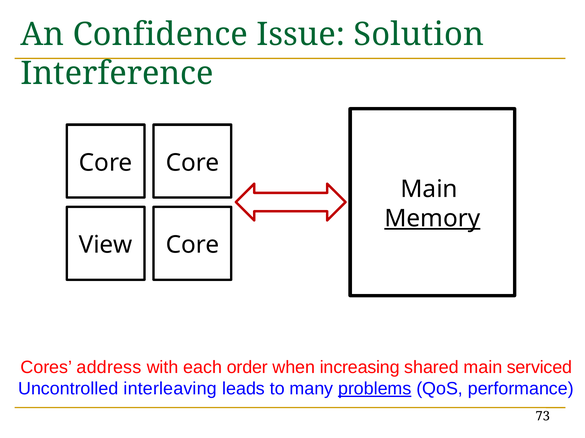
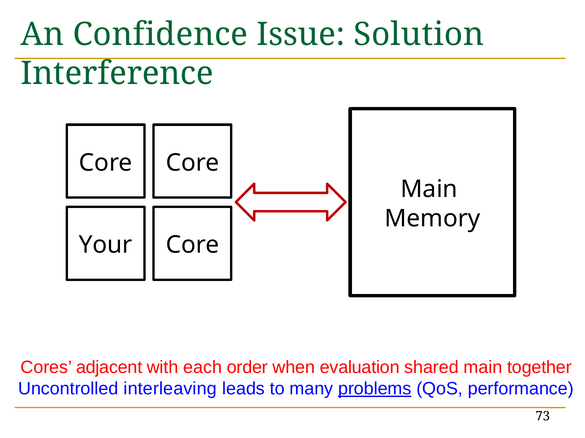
Memory underline: present -> none
View: View -> Your
address: address -> adjacent
increasing: increasing -> evaluation
serviced: serviced -> together
